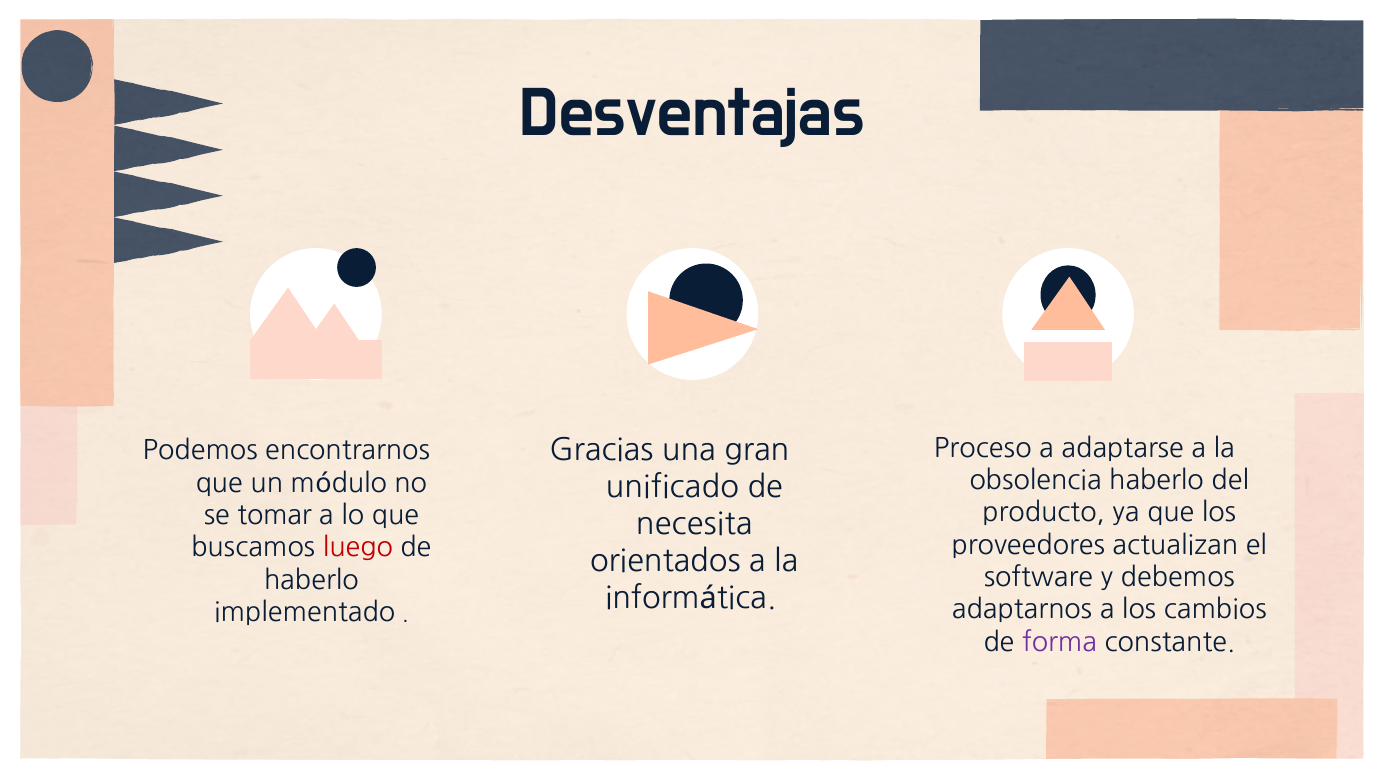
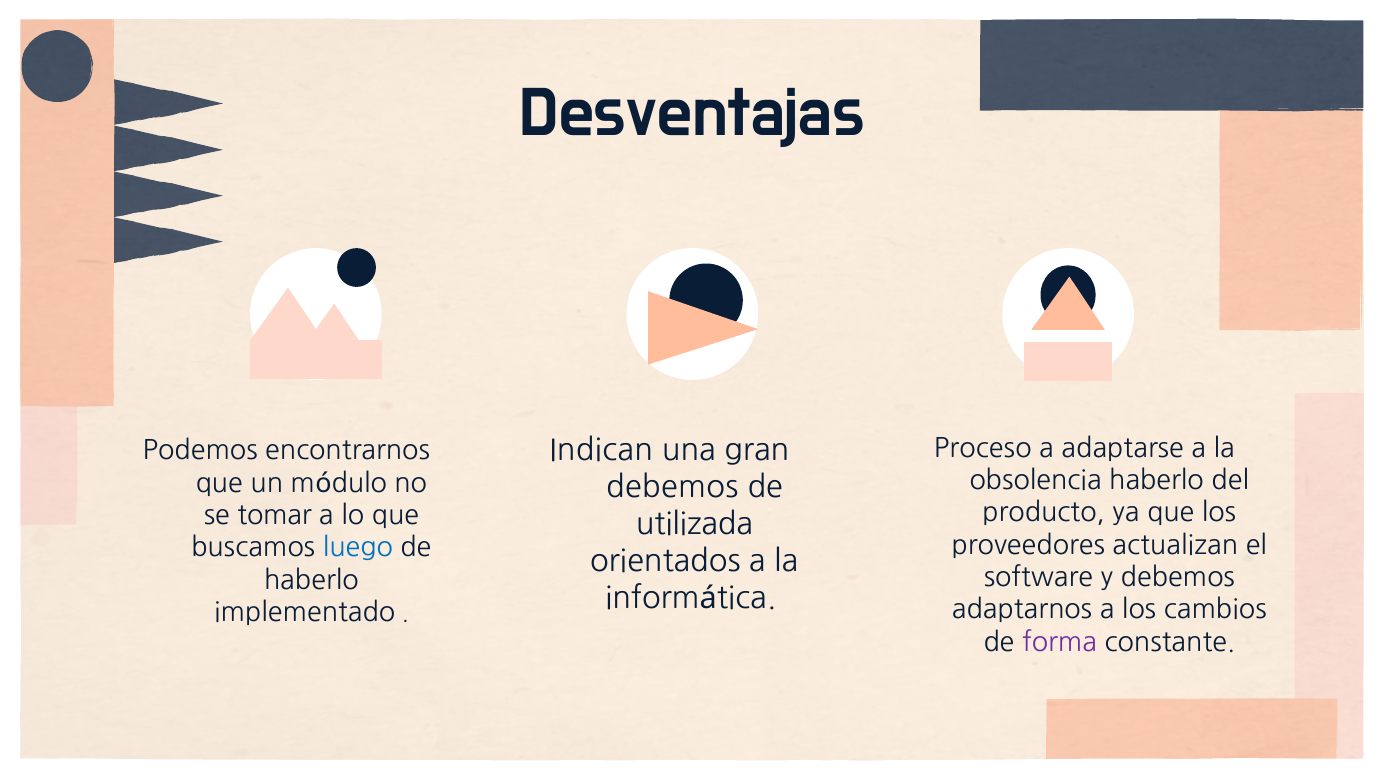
Gracias: Gracias -> Indican
unificado at (672, 487): unificado -> debemos
necesita: necesita -> utilizada
luego colour: red -> blue
